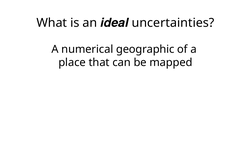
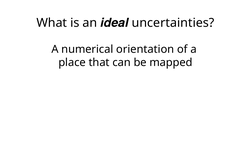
geographic: geographic -> orientation
